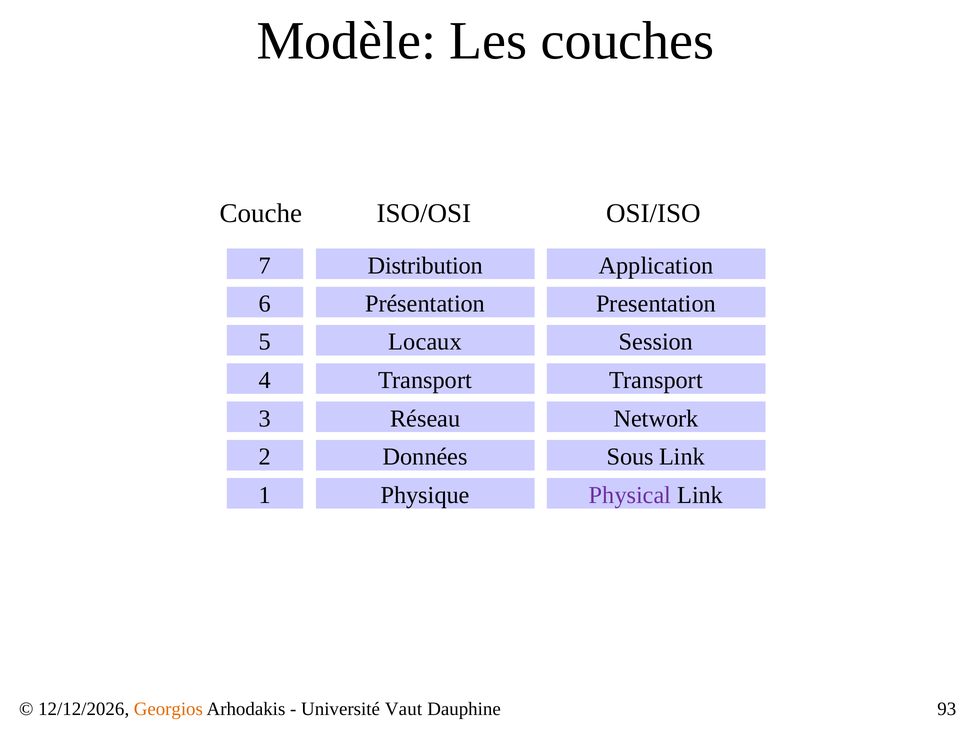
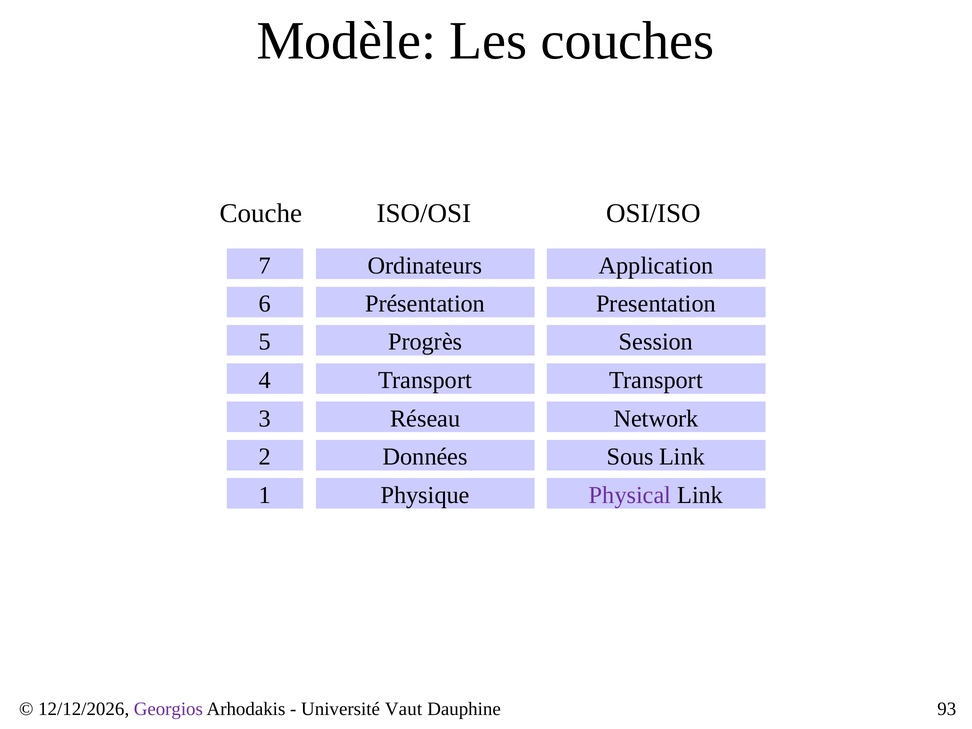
Distribution: Distribution -> Ordinateurs
Locaux: Locaux -> Progrès
Georgios colour: orange -> purple
